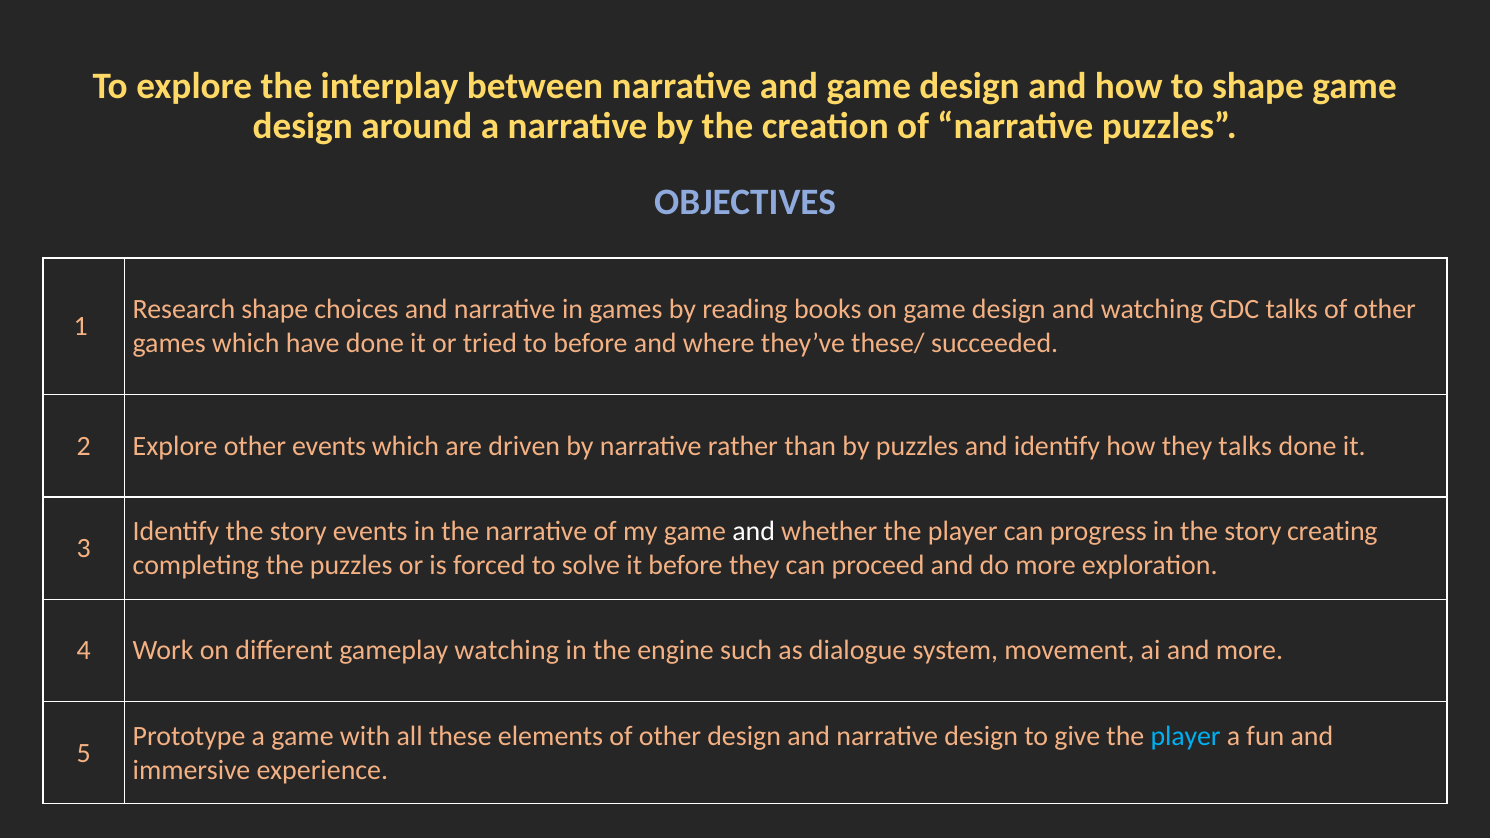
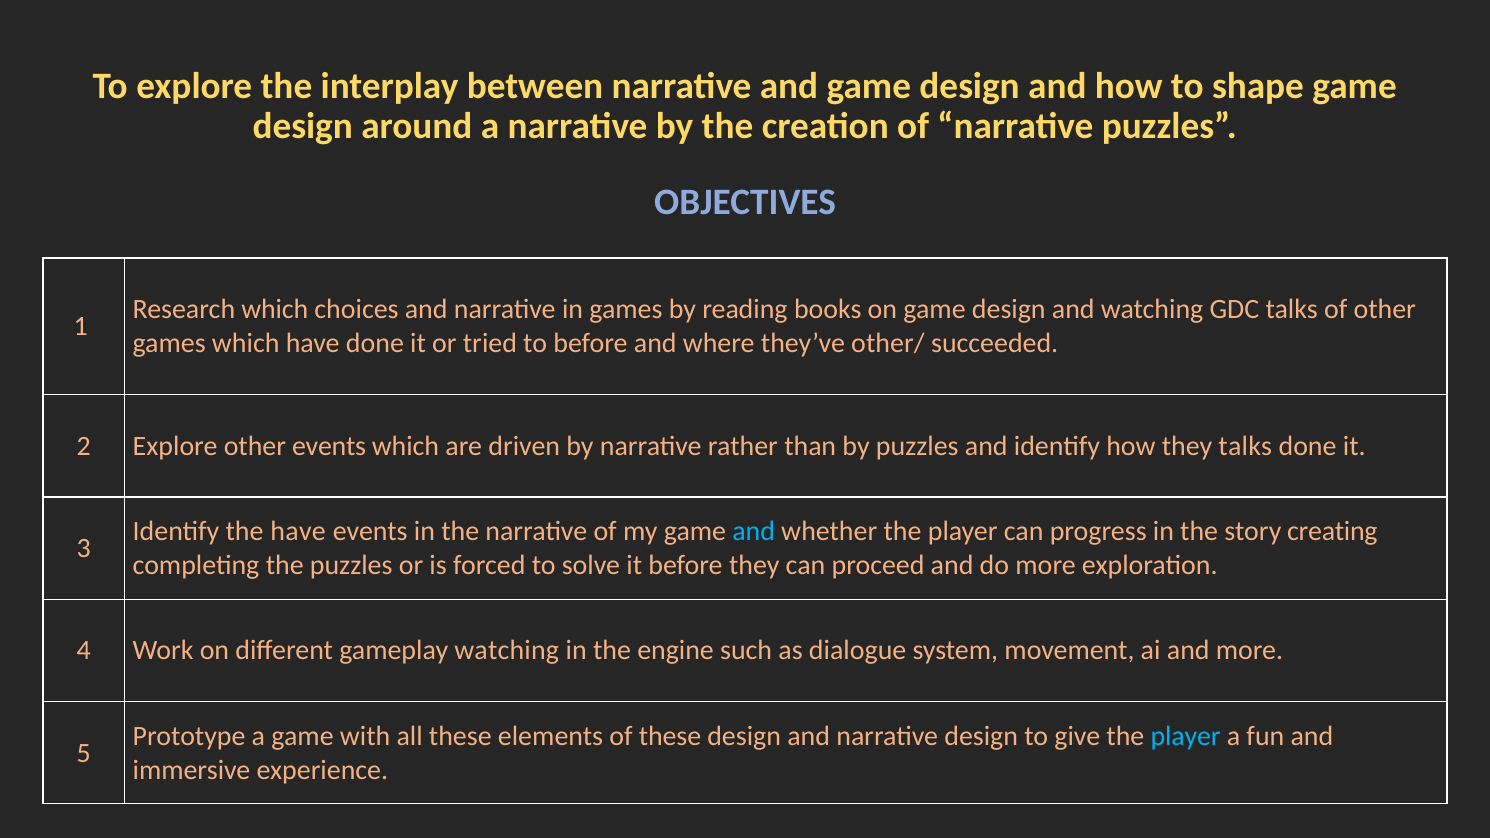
Research shape: shape -> which
these/: these/ -> other/
Identify the story: story -> have
and at (754, 531) colour: white -> light blue
elements of other: other -> these
